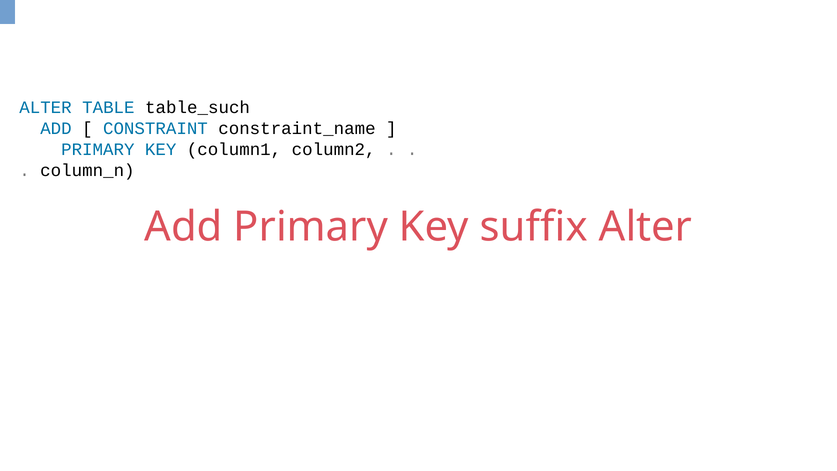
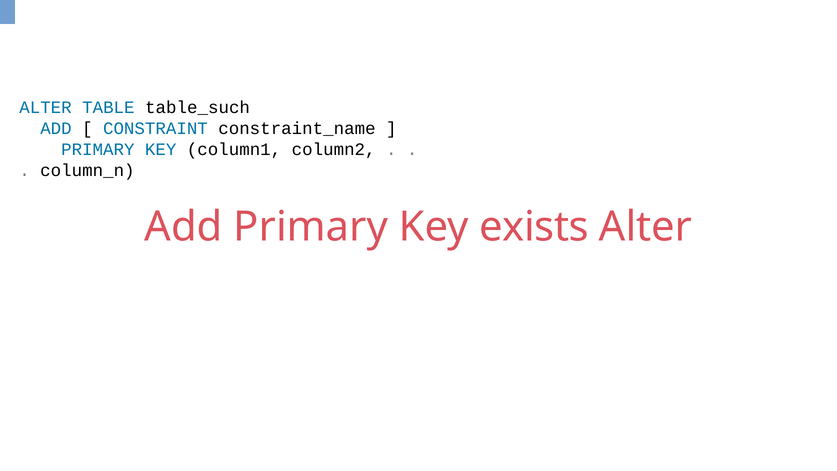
suffix: suffix -> exists
